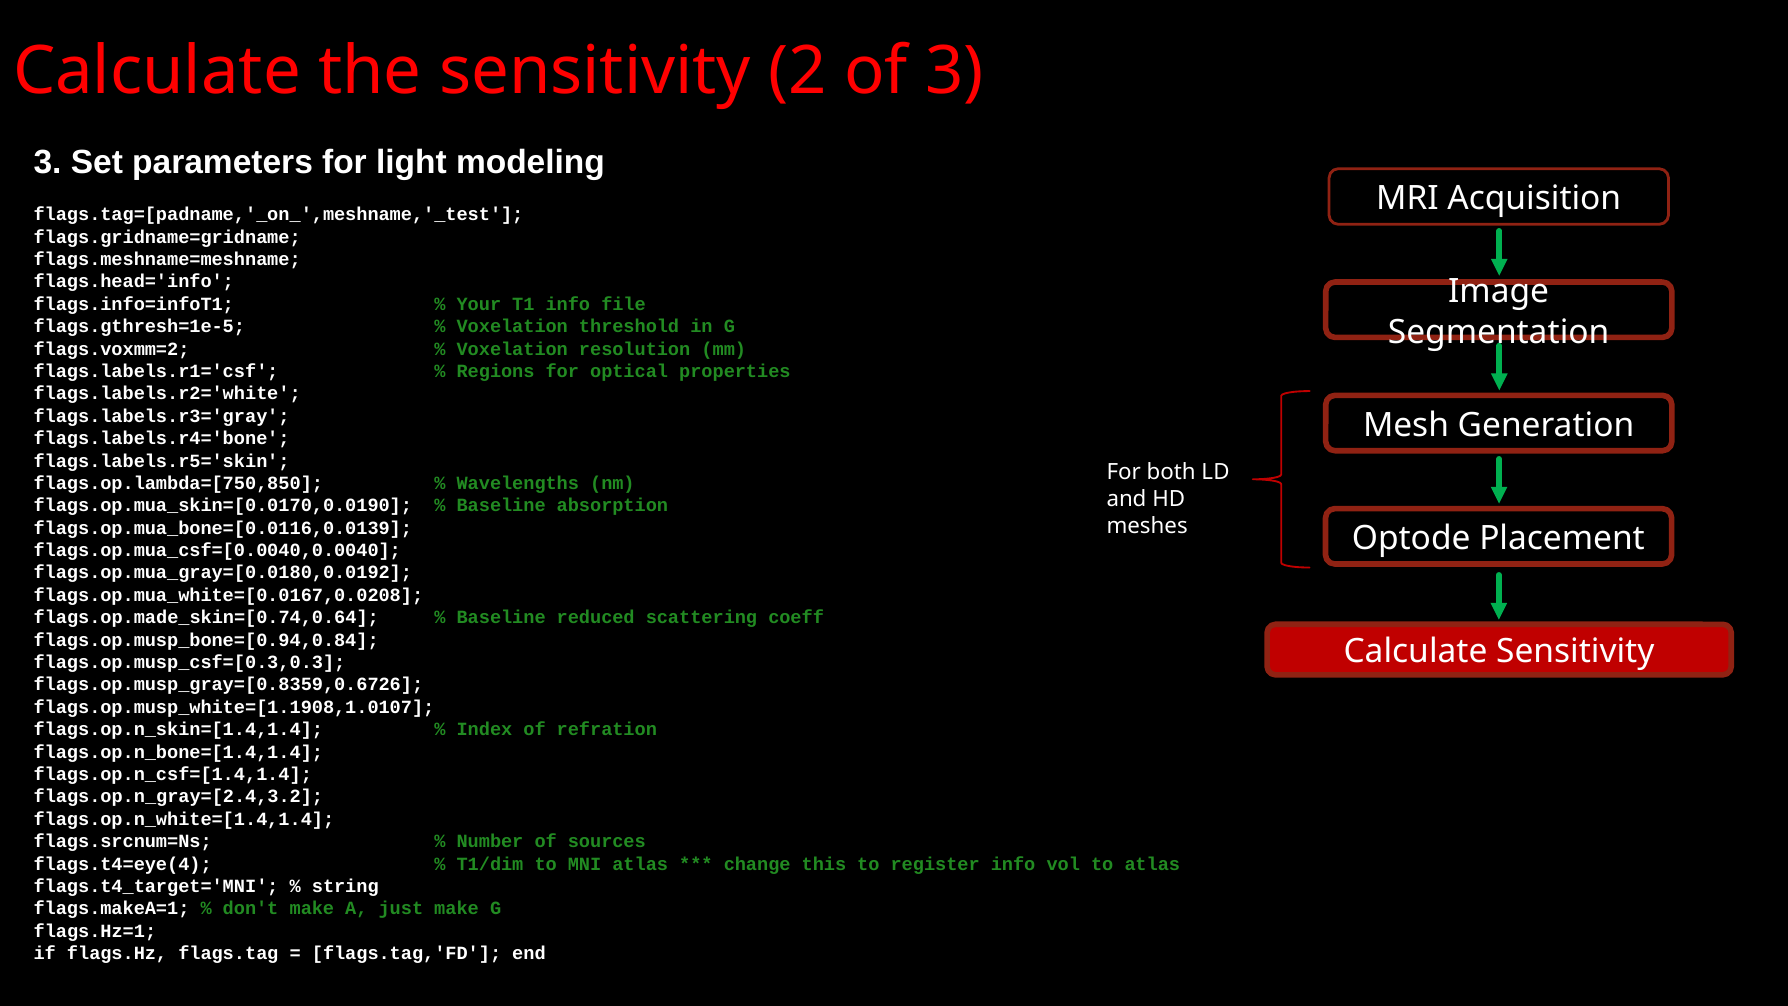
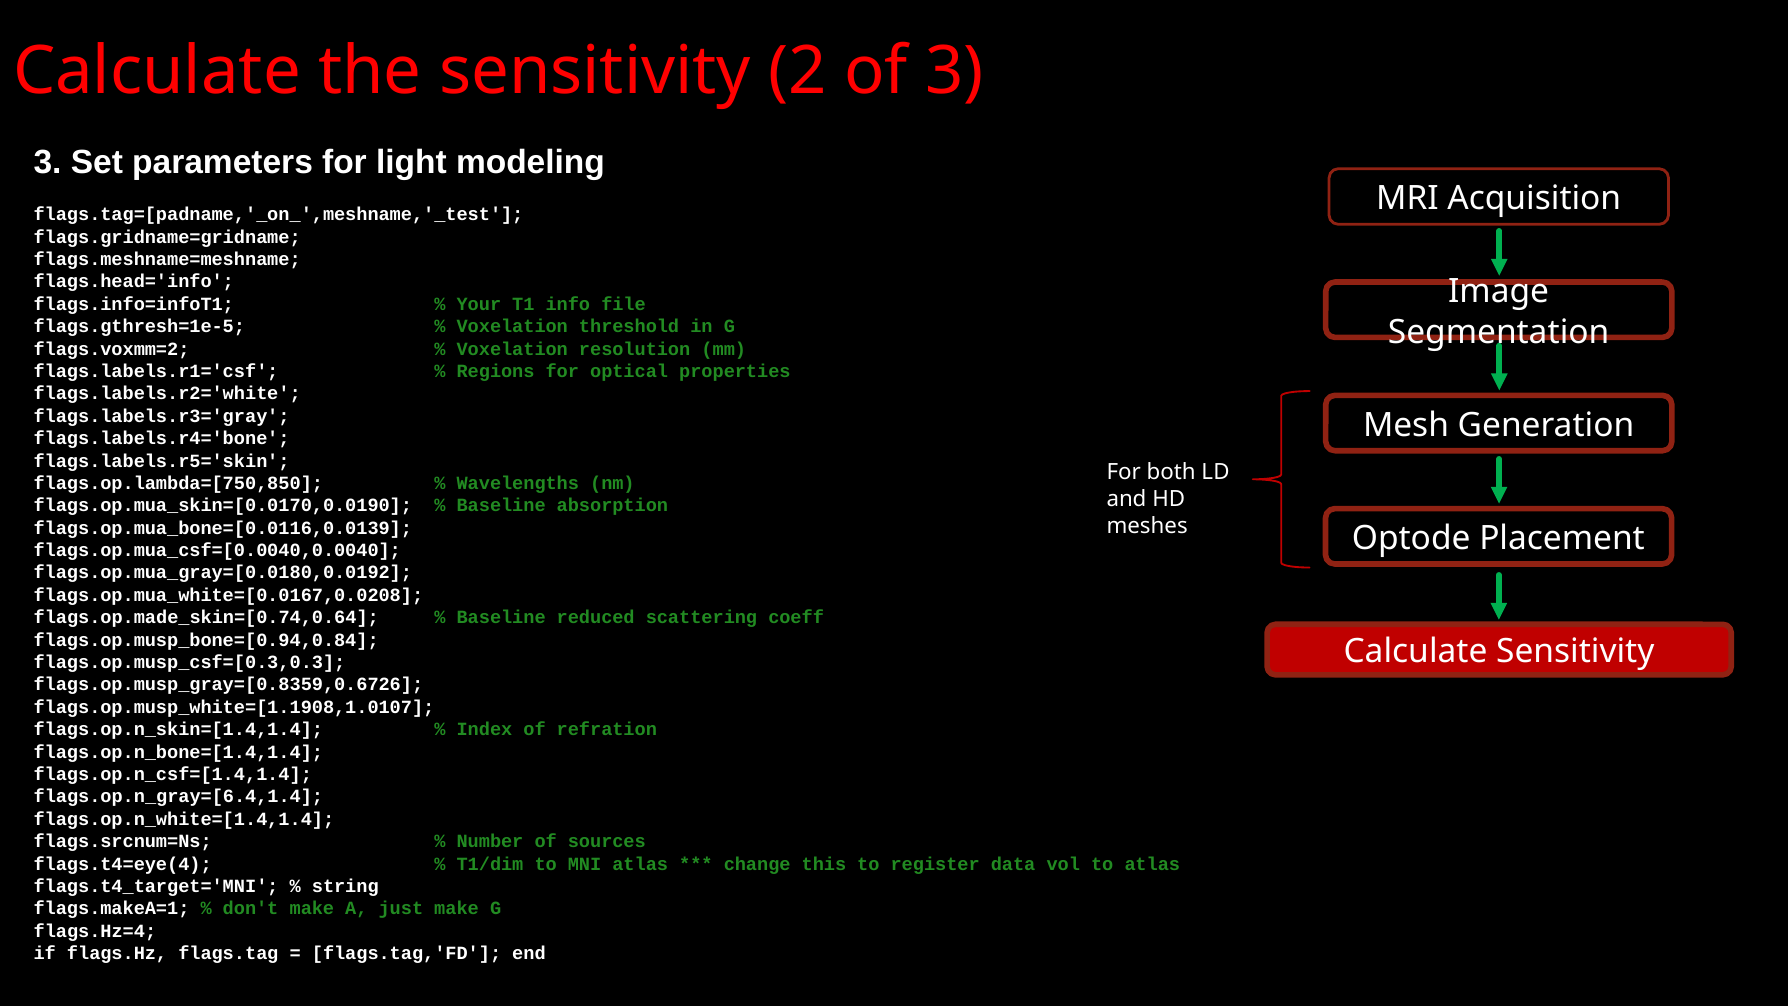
flags.op.n_gray=[2.4,3.2: flags.op.n_gray=[2.4,3.2 -> flags.op.n_gray=[6.4,1.4
register info: info -> data
flags.Hz=1: flags.Hz=1 -> flags.Hz=4
